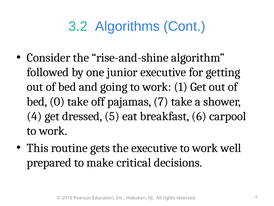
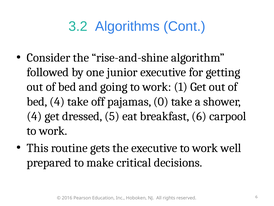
bed 0: 0 -> 4
7: 7 -> 0
